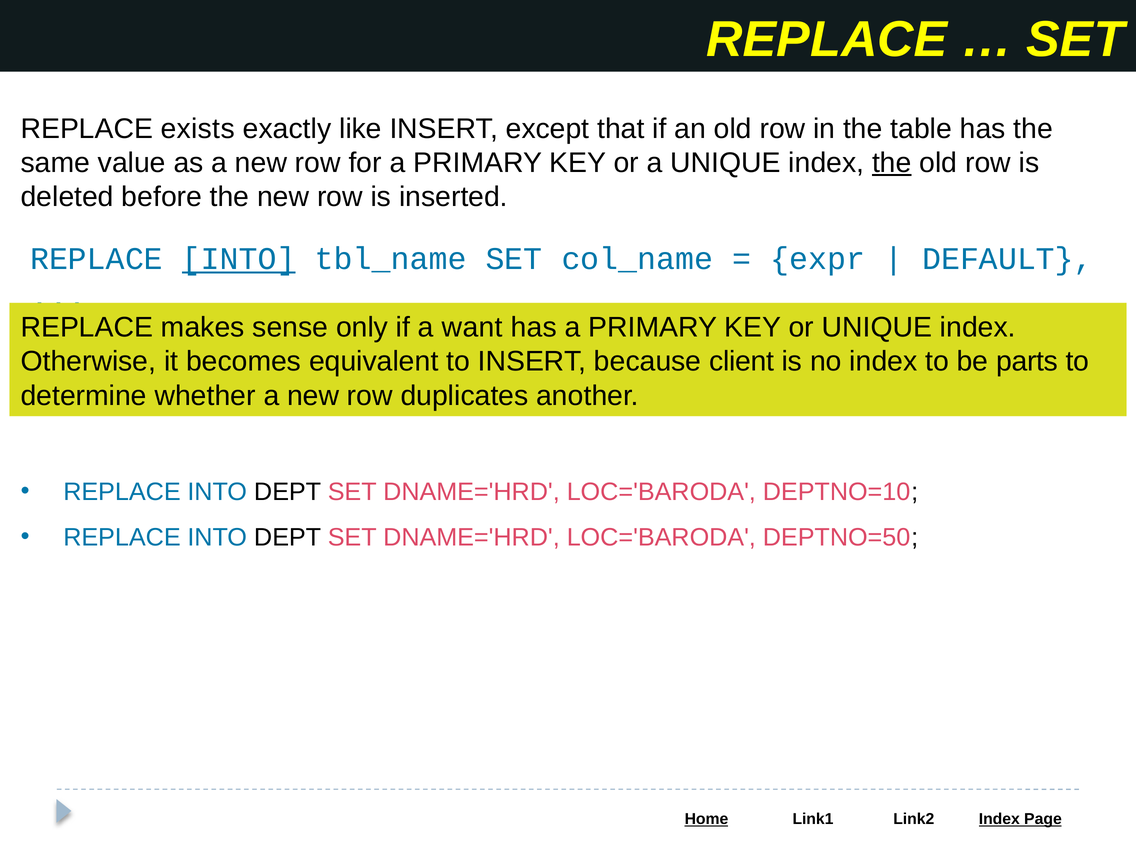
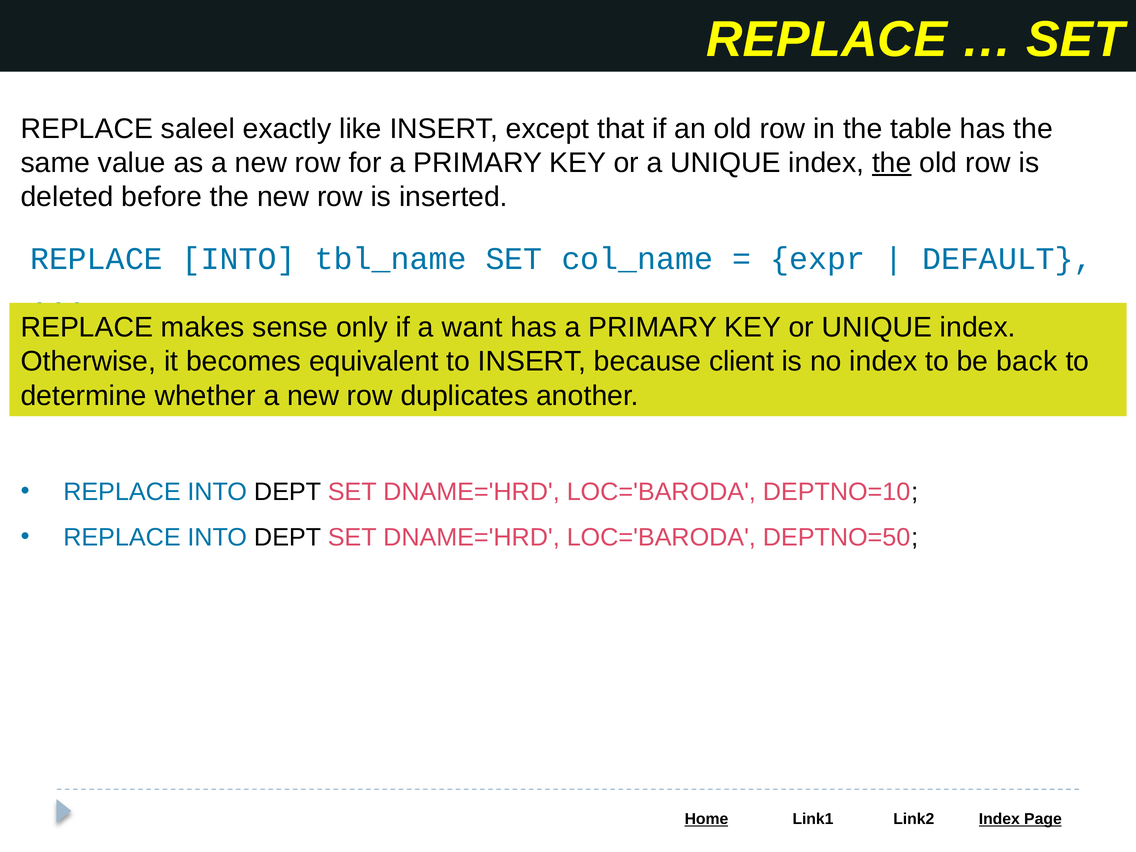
exists: exists -> saleel
INTO at (239, 259) underline: present -> none
parts: parts -> back
